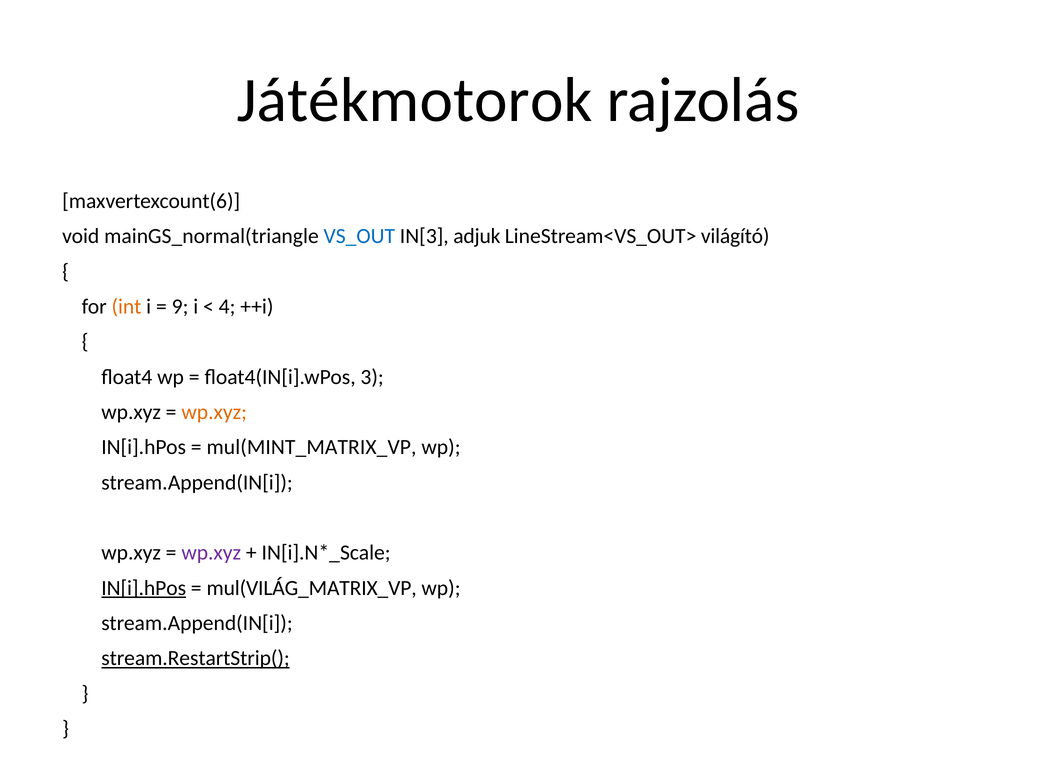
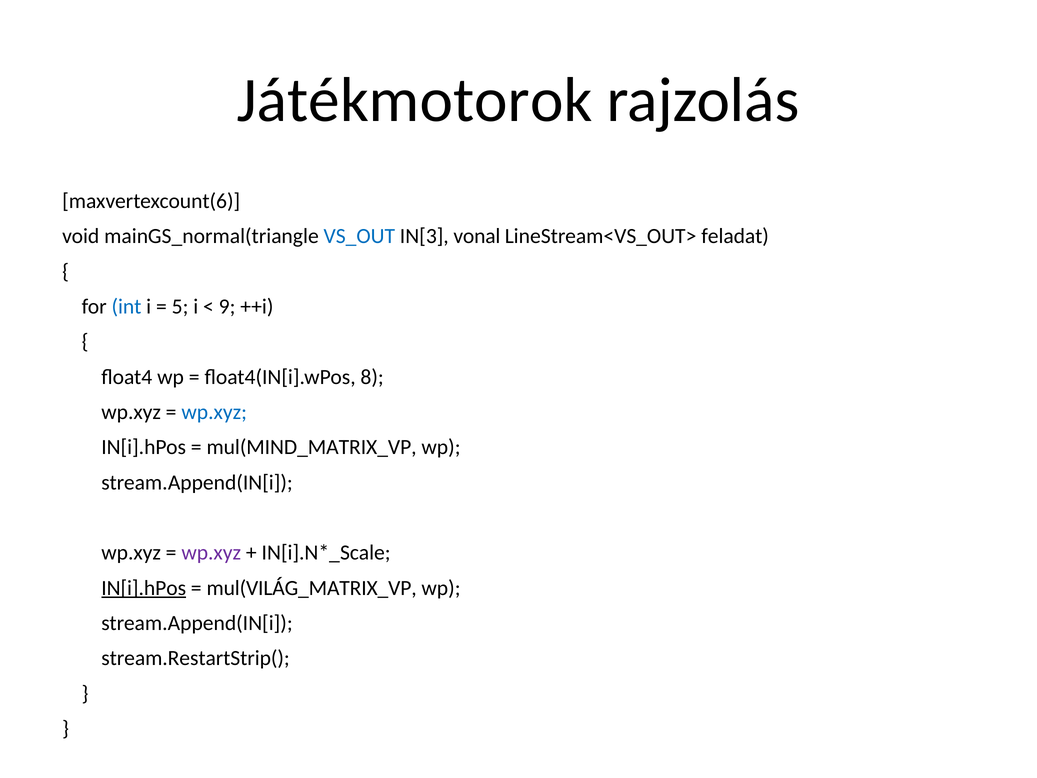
adjuk: adjuk -> vonal
világító: világító -> feladat
int colour: orange -> blue
9: 9 -> 5
4: 4 -> 9
3: 3 -> 8
wp.xyz at (214, 412) colour: orange -> blue
mul(MINT_MATRIX_VP: mul(MINT_MATRIX_VP -> mul(MIND_MATRIX_VP
stream.RestartStrip( underline: present -> none
